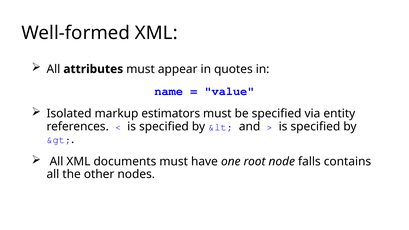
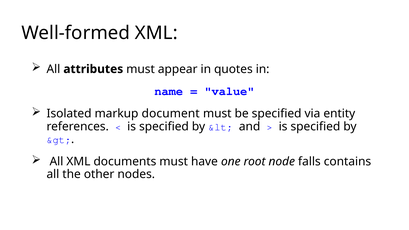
estimators: estimators -> document
